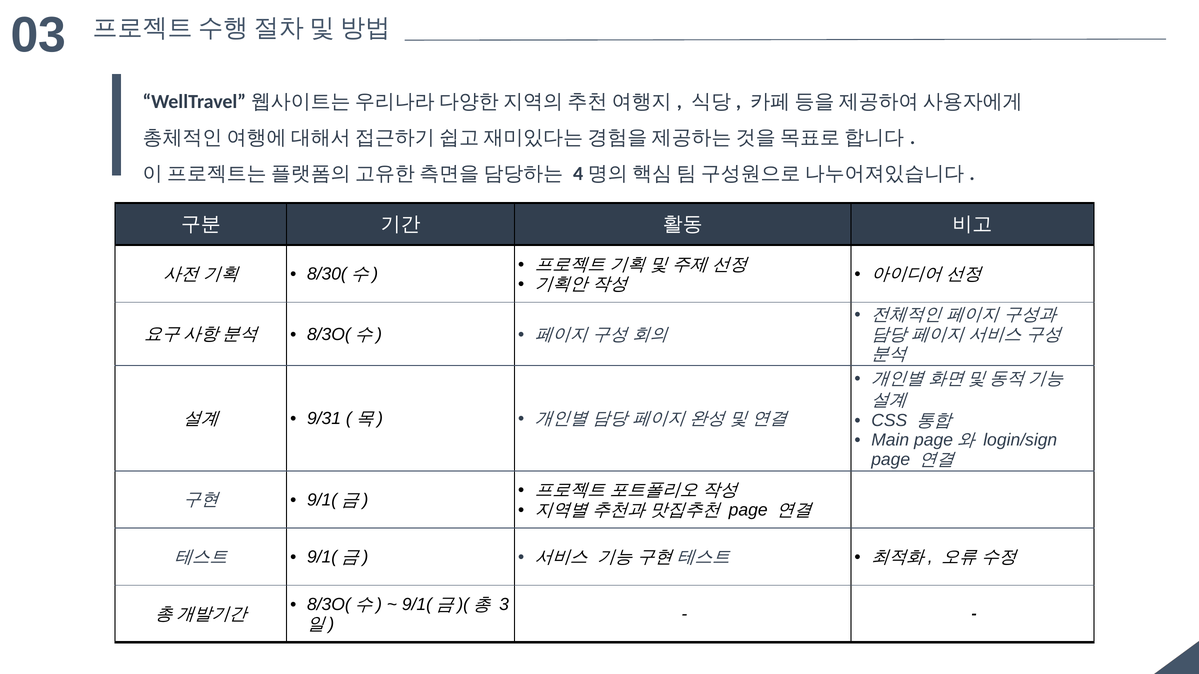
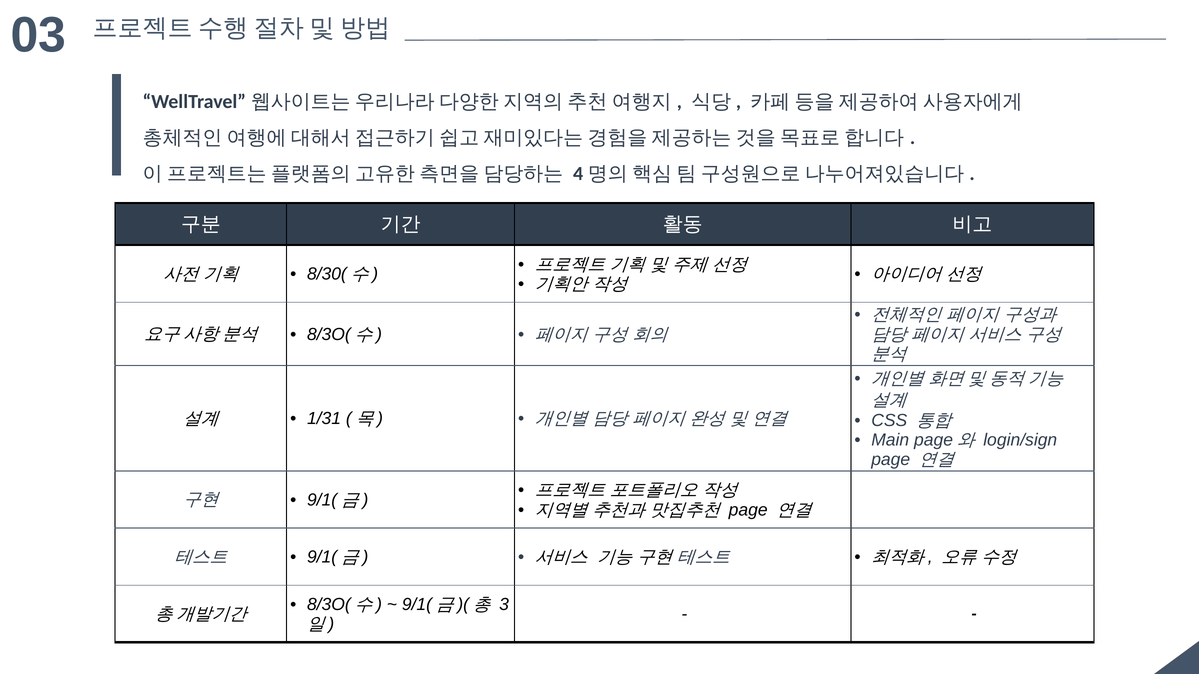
9/31: 9/31 -> 1/31
